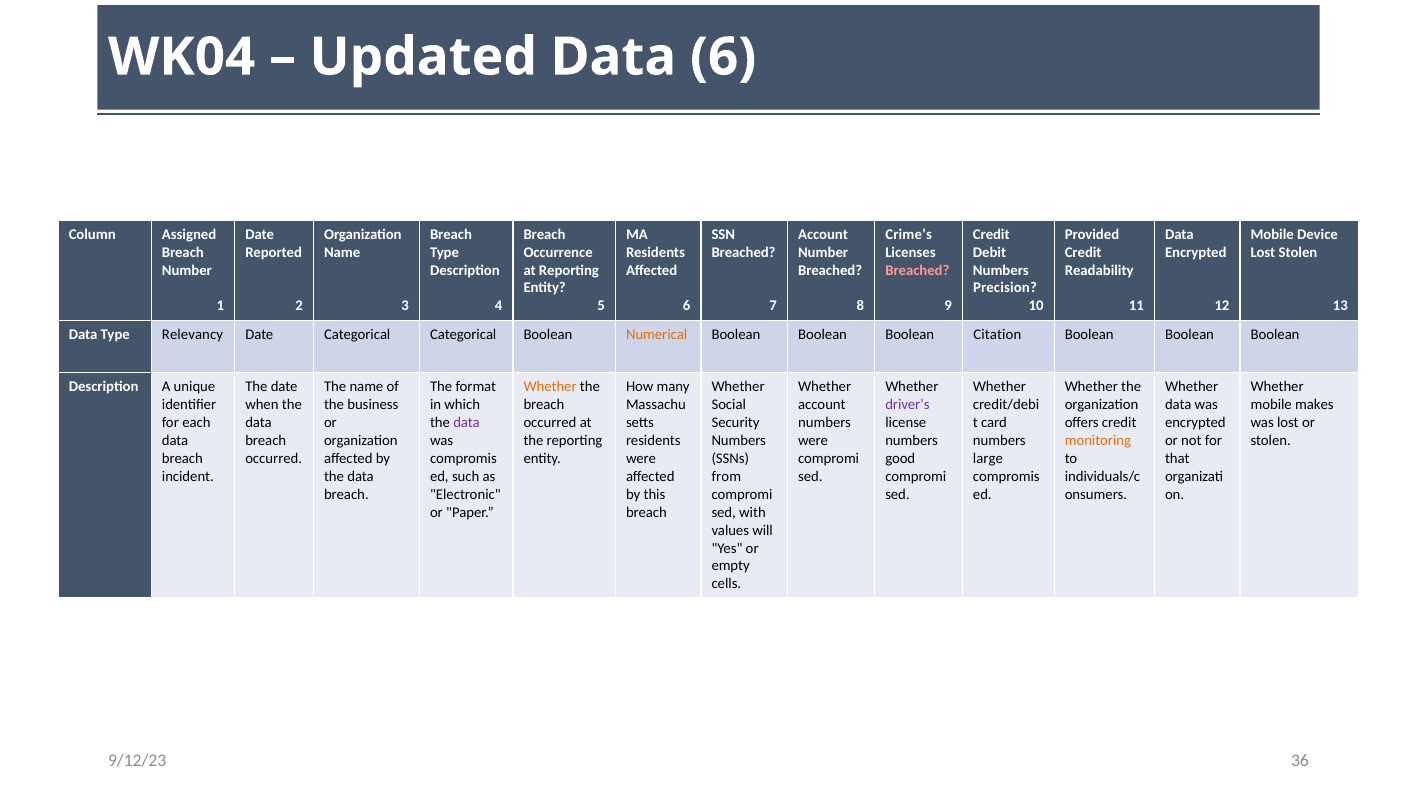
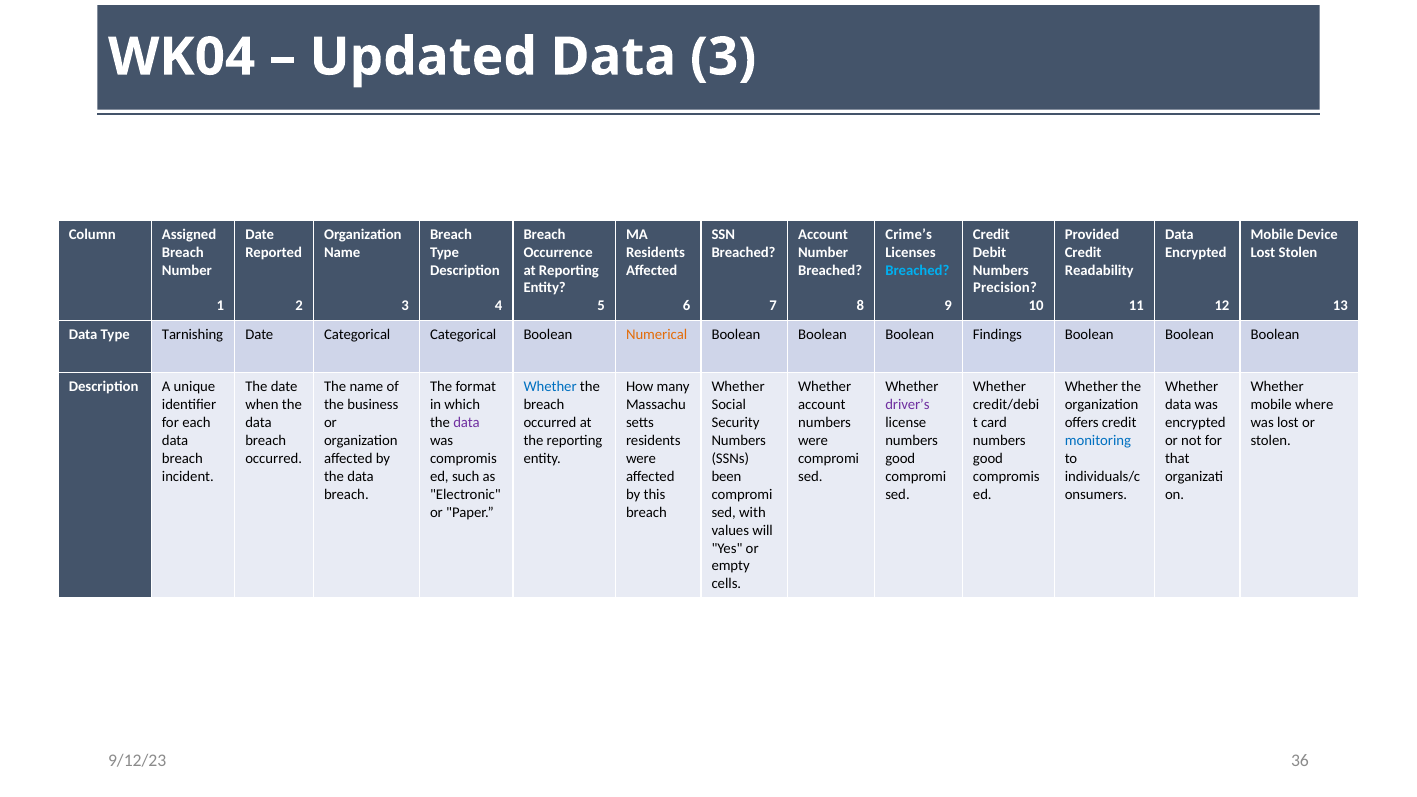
Data 6: 6 -> 3
Breached at (917, 270) colour: pink -> light blue
Relevancy: Relevancy -> Tarnishing
Citation: Citation -> Findings
Whether at (550, 387) colour: orange -> blue
makes: makes -> where
monitoring colour: orange -> blue
large at (988, 459): large -> good
from: from -> been
